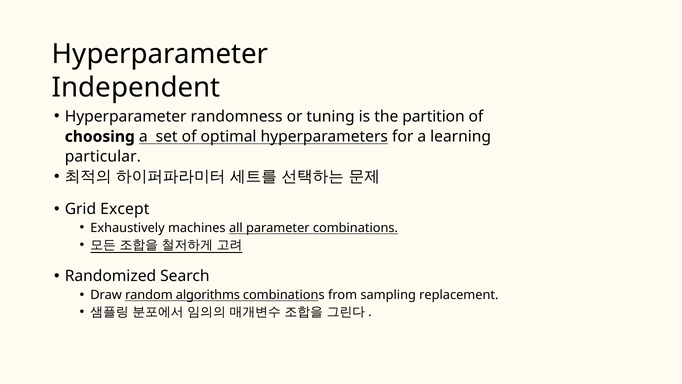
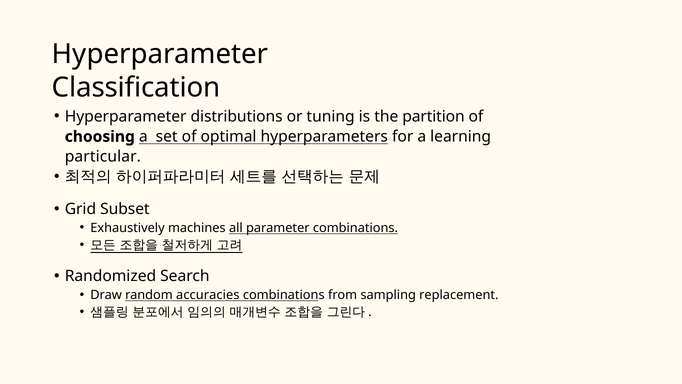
Independent: Independent -> Classification
randomness: randomness -> distributions
Except: Except -> Subset
algorithms: algorithms -> accuracies
